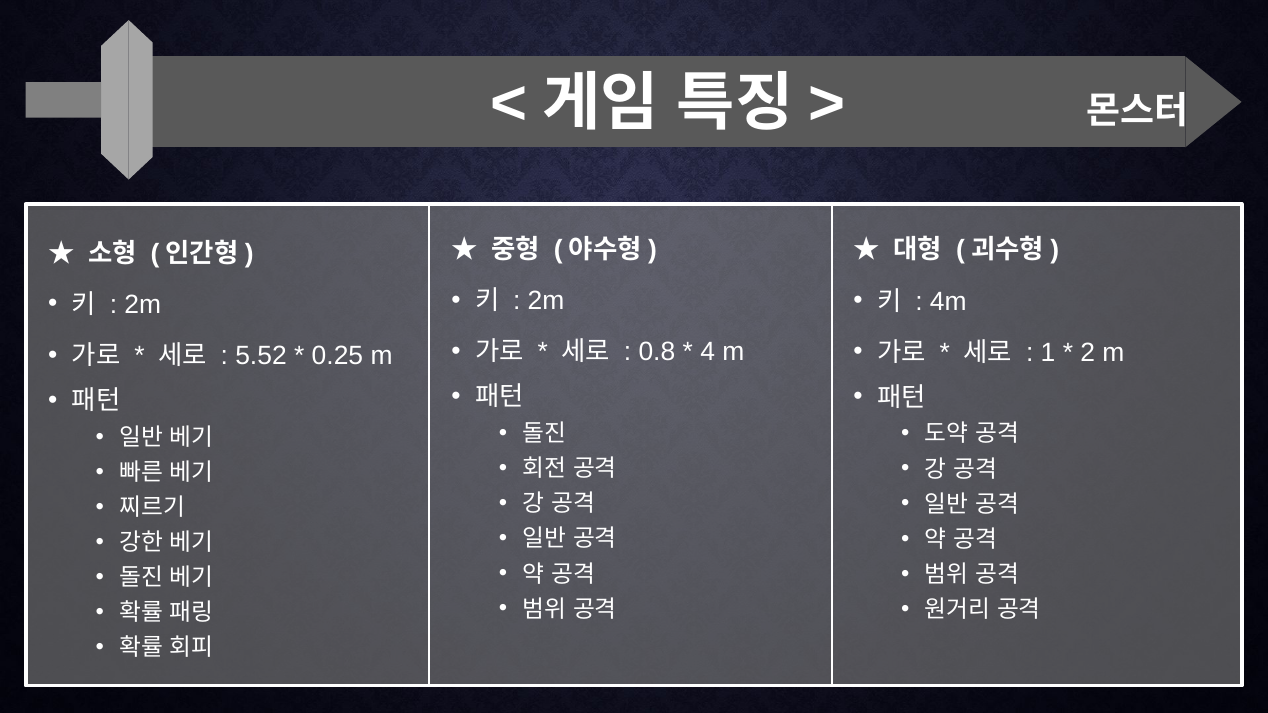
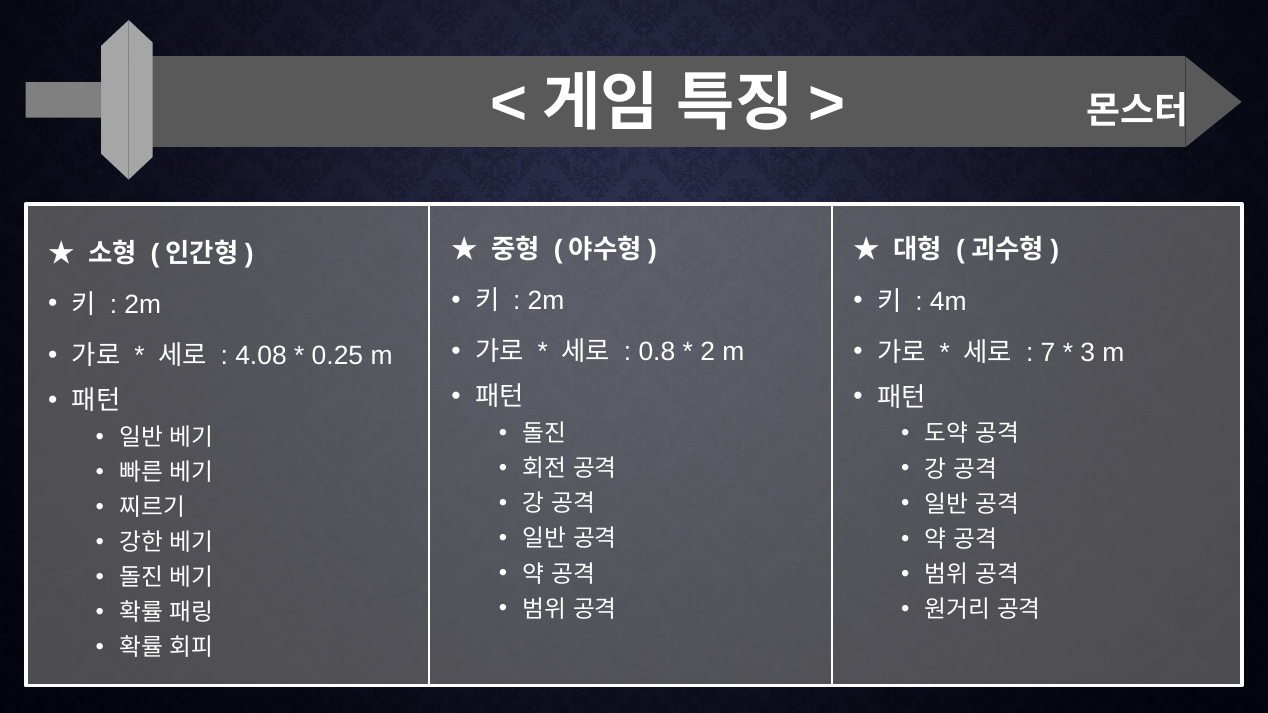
4: 4 -> 2
1: 1 -> 7
2: 2 -> 3
5.52: 5.52 -> 4.08
